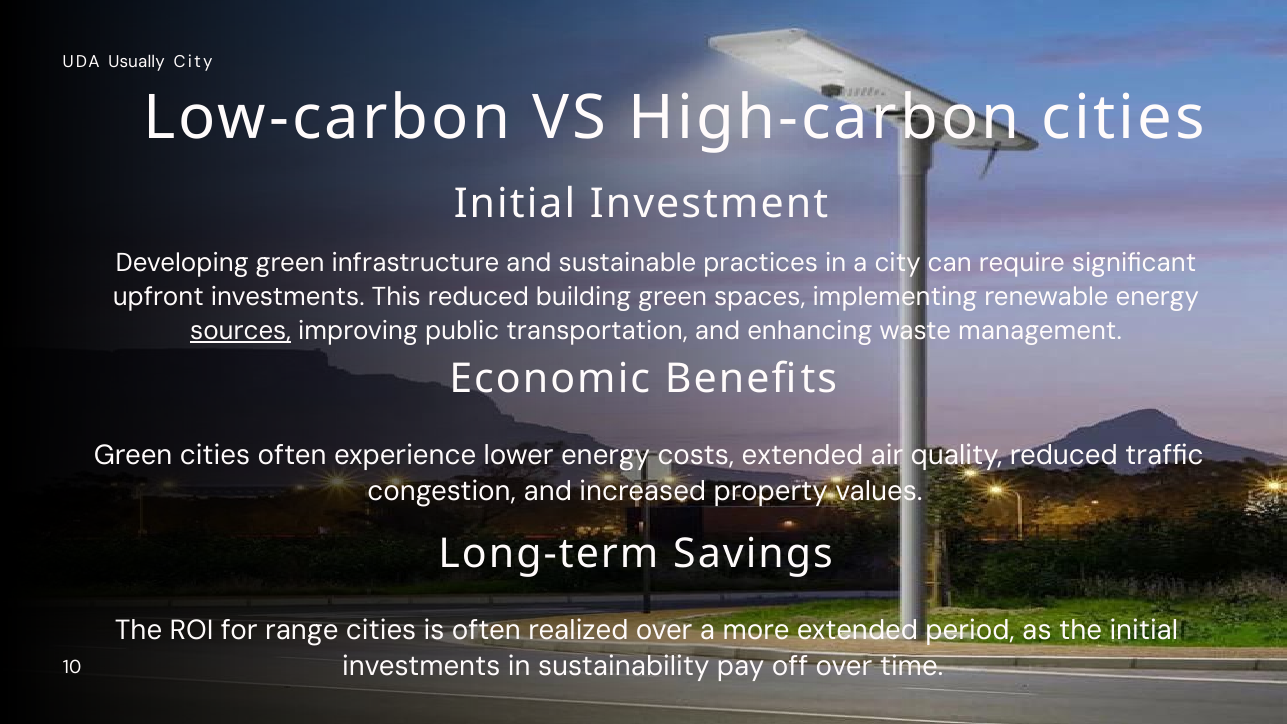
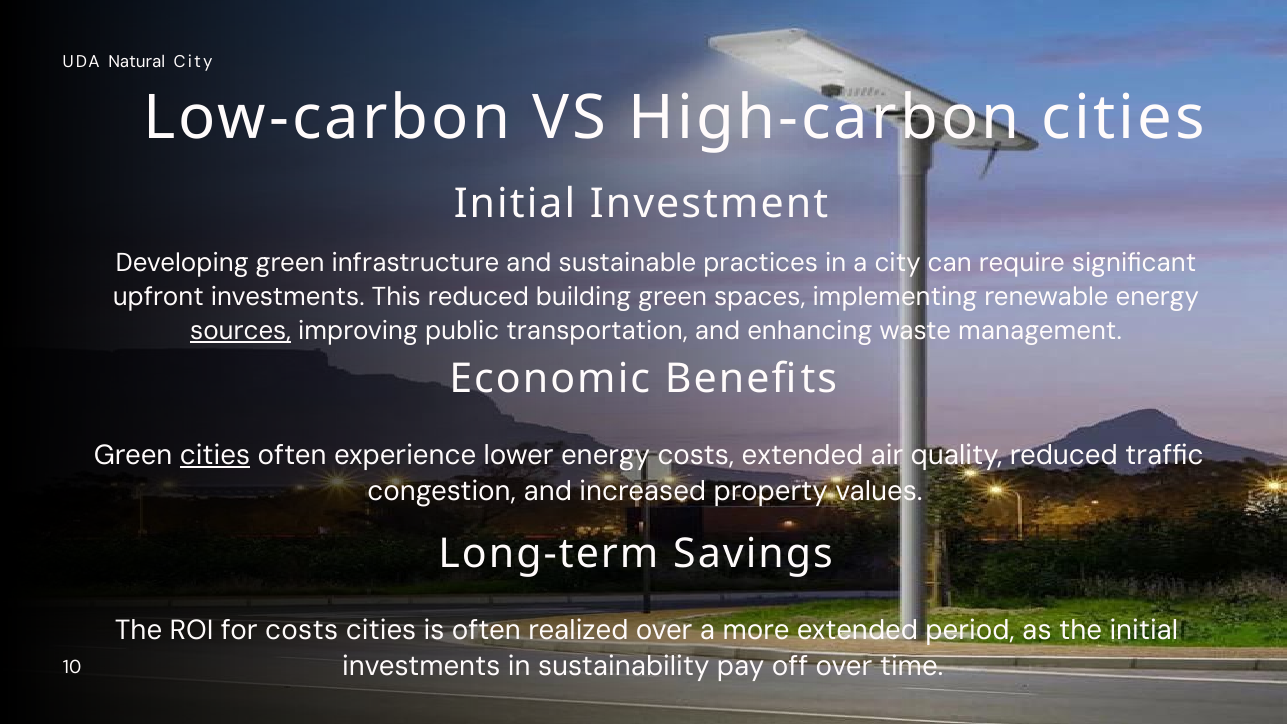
Usually: Usually -> Natural
cities at (215, 455) underline: none -> present
for range: range -> costs
